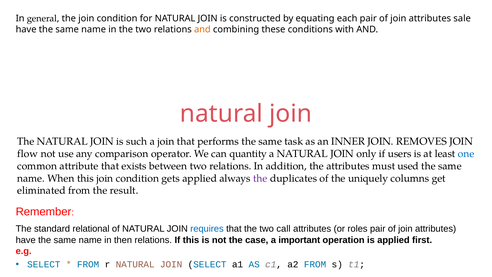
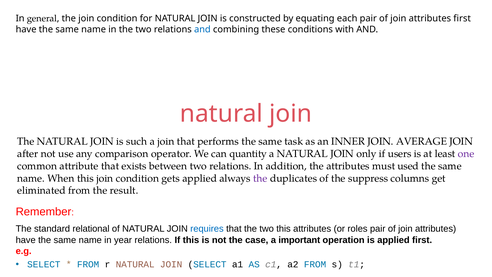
attributes sale: sale -> first
and at (202, 30) colour: orange -> blue
REMOVES: REMOVES -> AVERAGE
flow: flow -> after
one colour: blue -> purple
uniquely: uniquely -> suppress
two call: call -> this
then: then -> year
